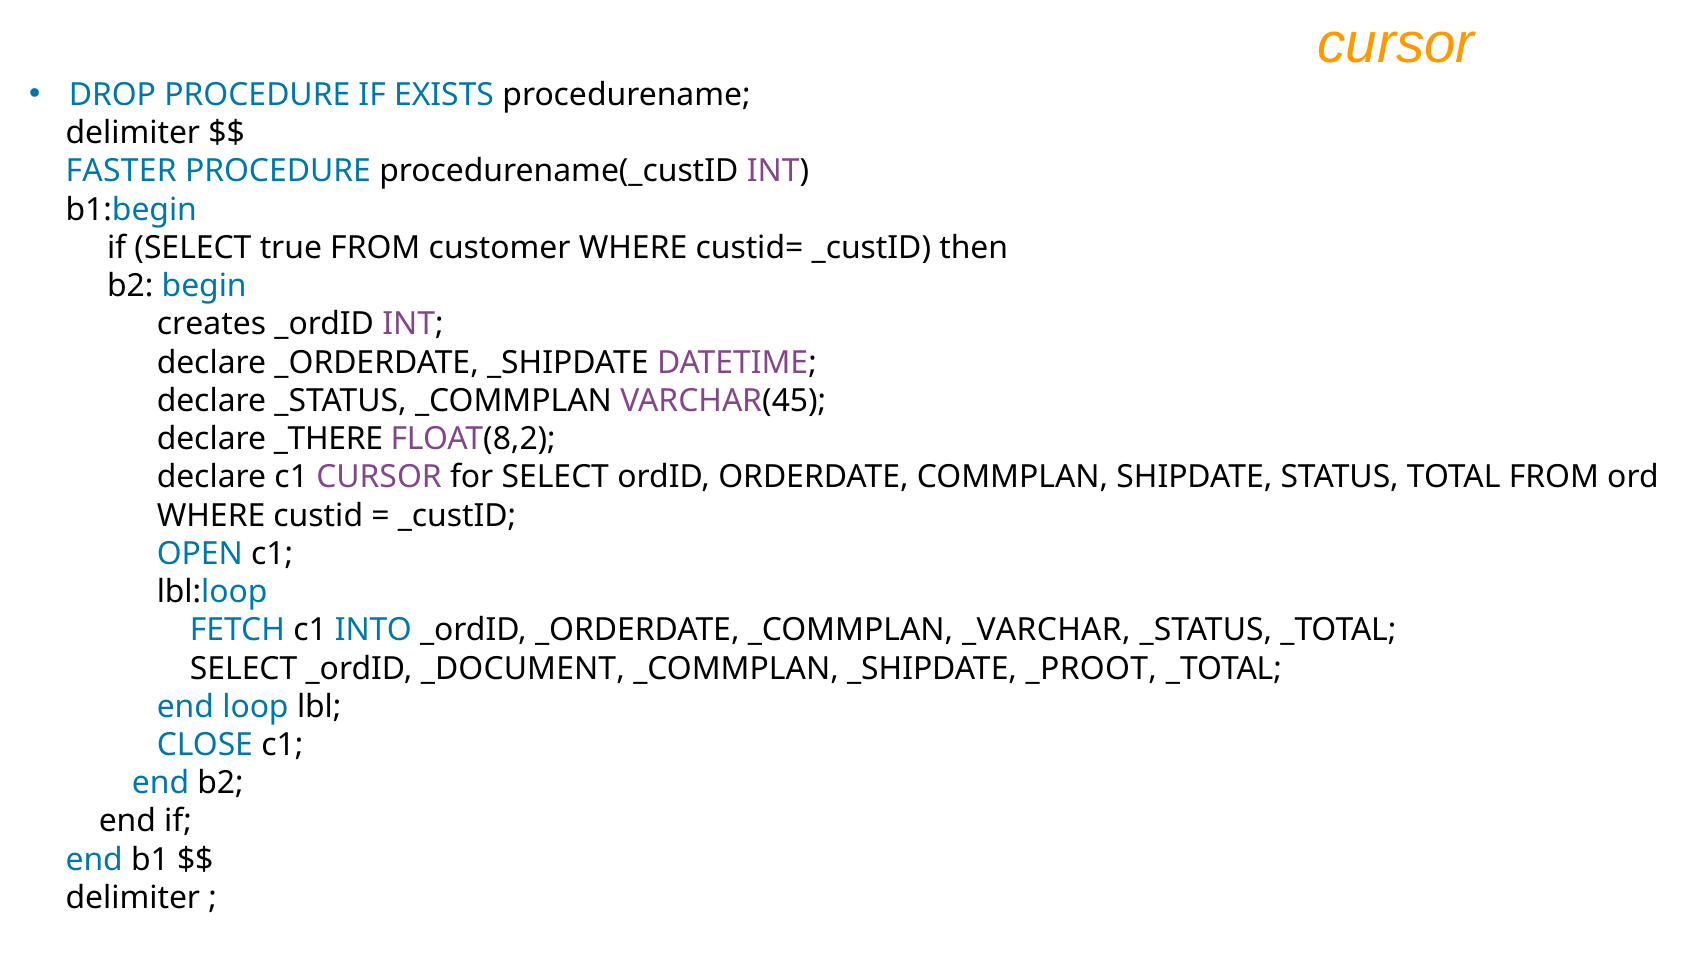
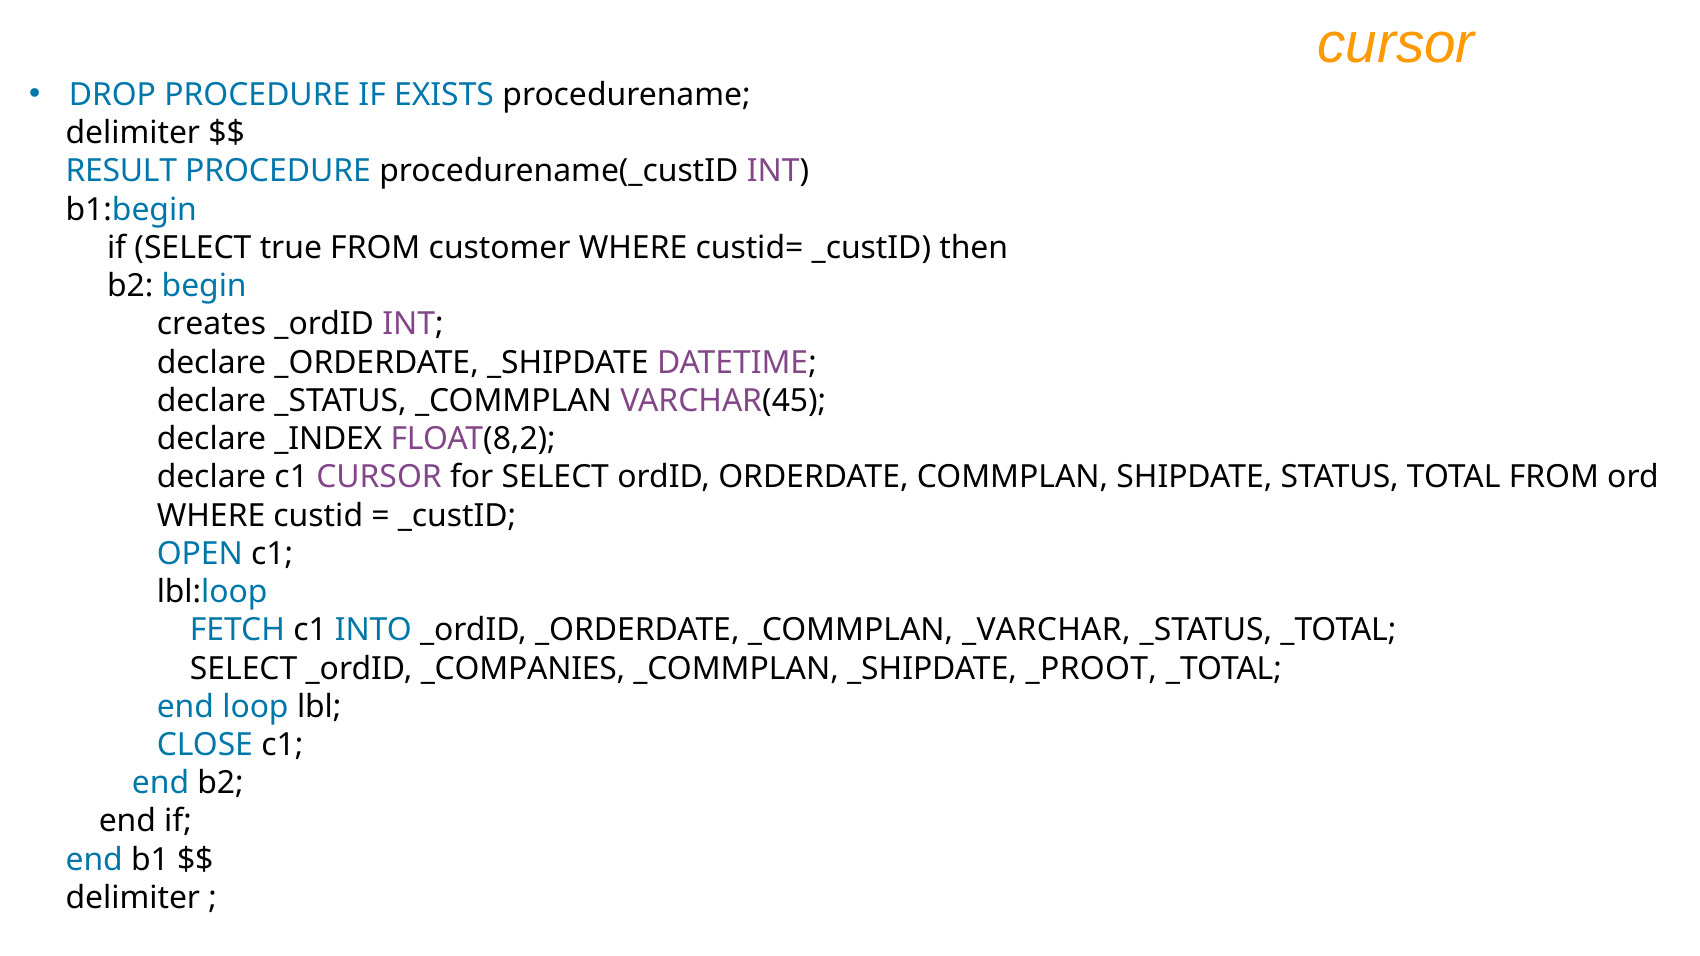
FASTER: FASTER -> RESULT
_THERE: _THERE -> _INDEX
_DOCUMENT: _DOCUMENT -> _COMPANIES
